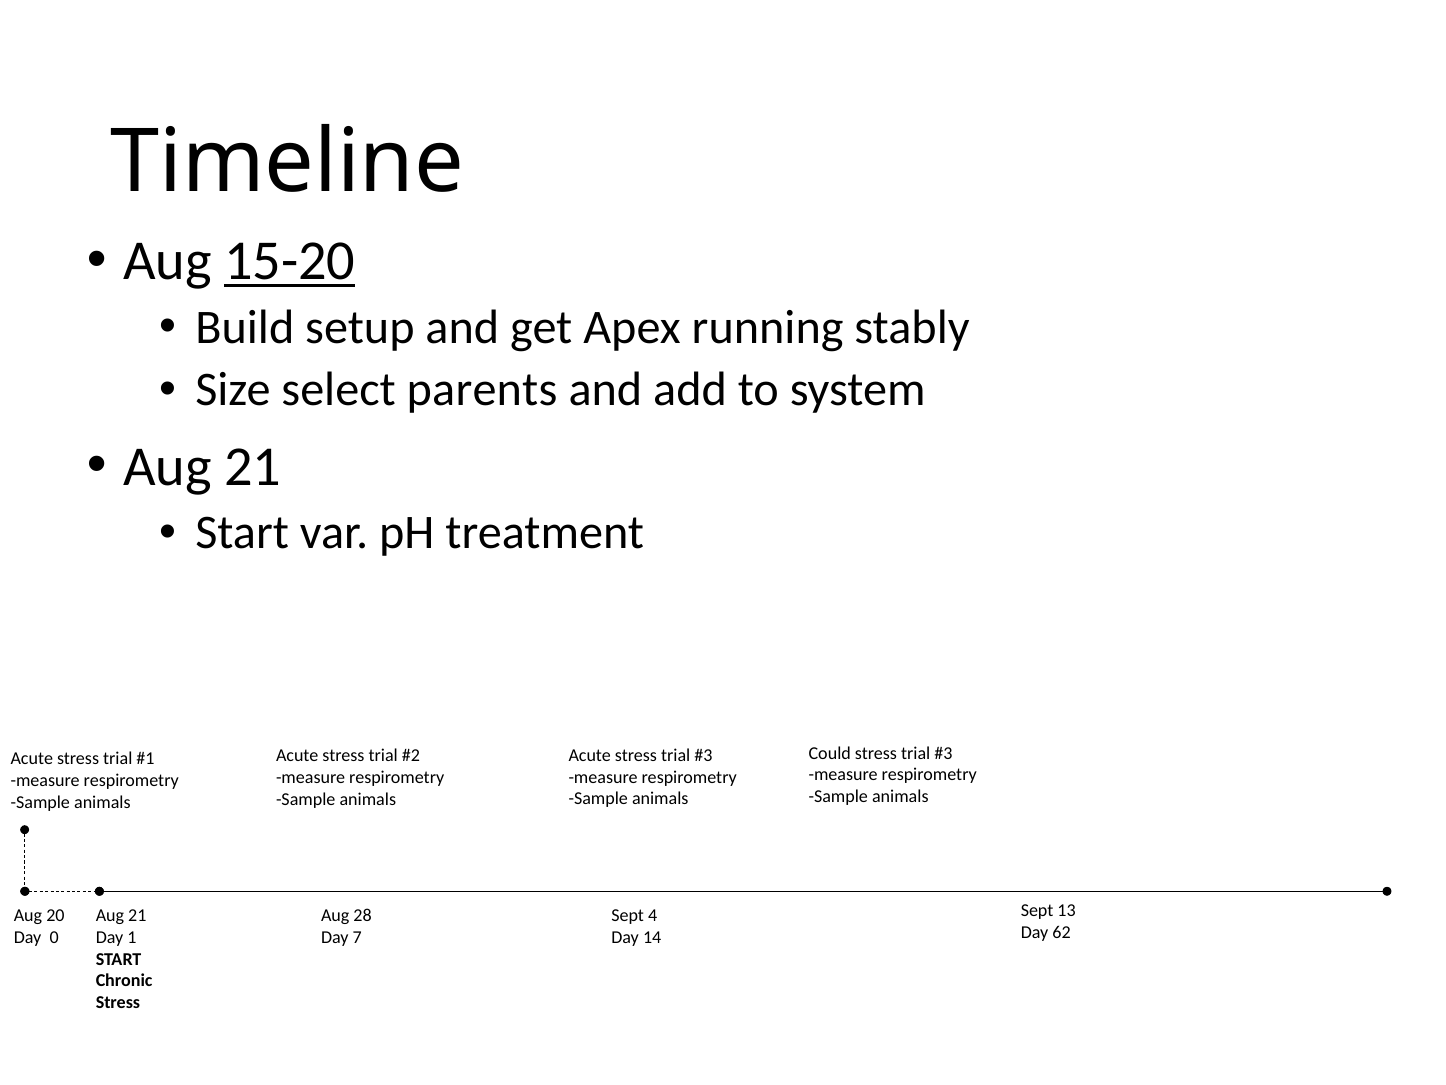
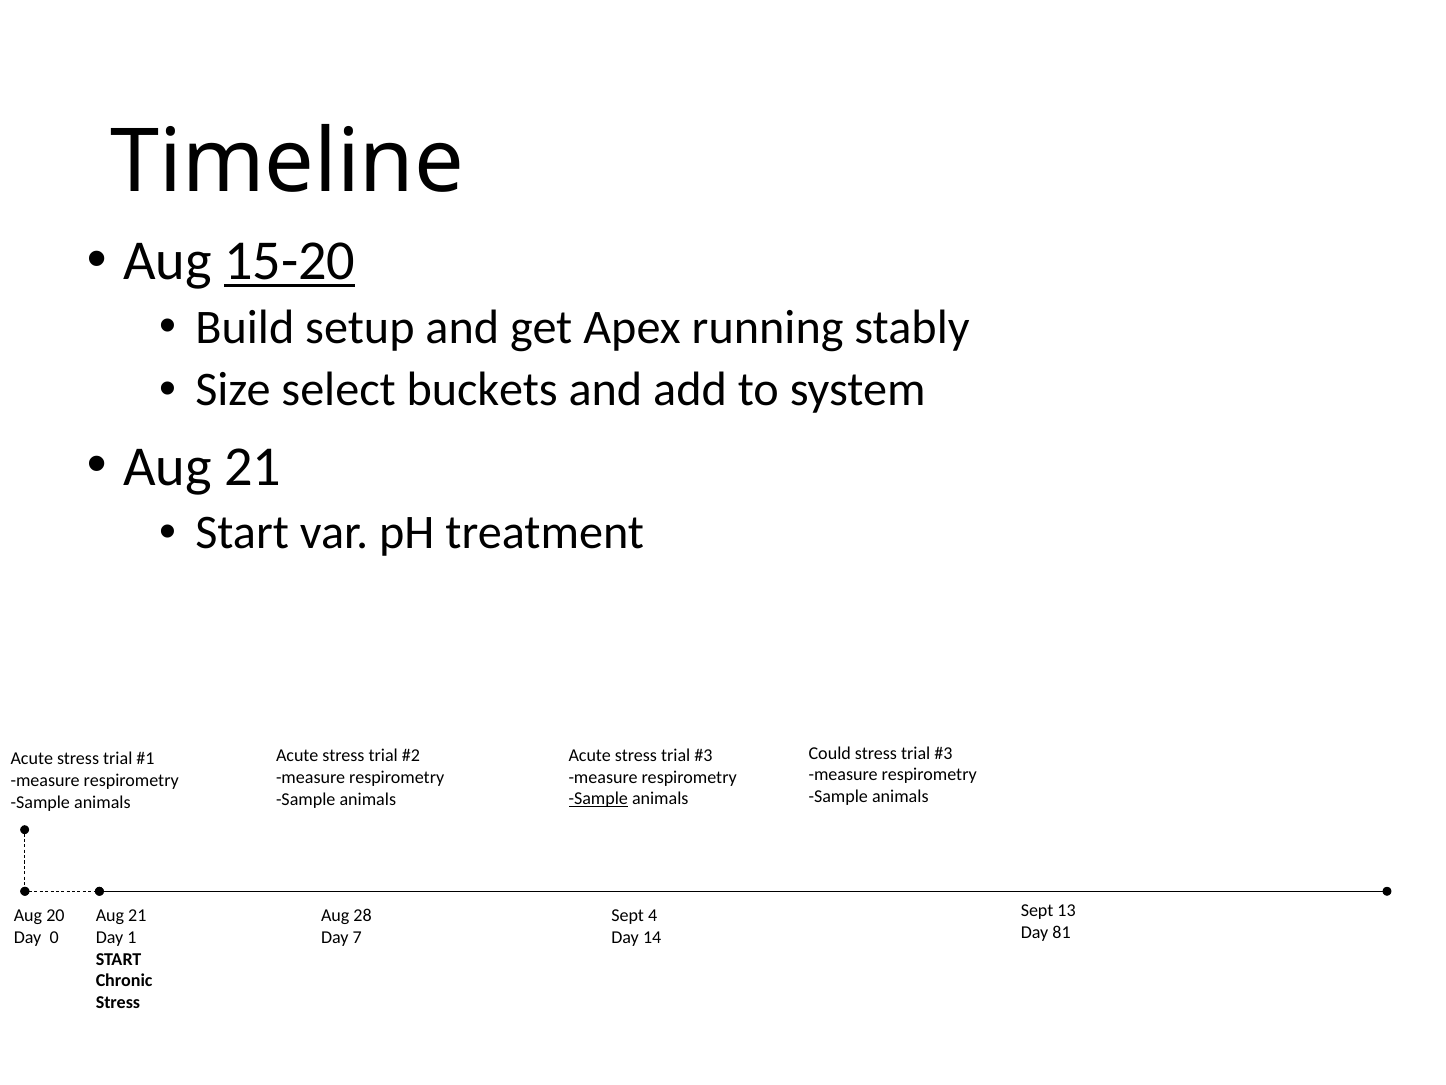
parents: parents -> buckets
Sample at (598, 799) underline: none -> present
62: 62 -> 81
